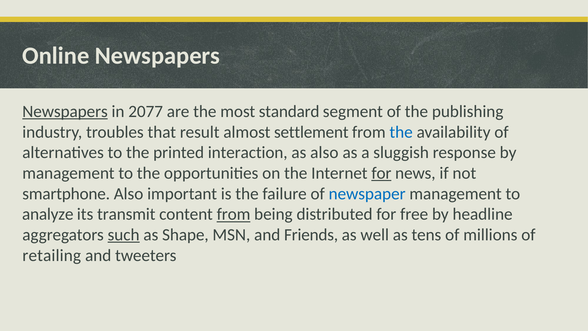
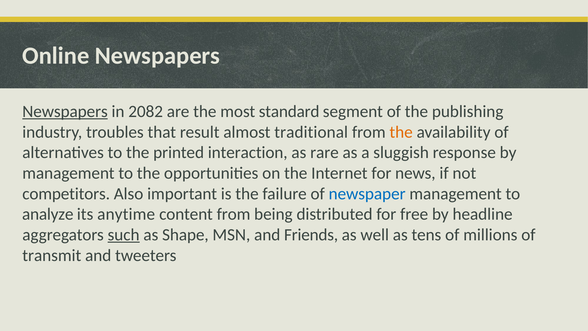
2077: 2077 -> 2082
settlement: settlement -> traditional
the at (401, 132) colour: blue -> orange
as also: also -> rare
for at (381, 173) underline: present -> none
smartphone: smartphone -> competitors
transmit: transmit -> anytime
from at (234, 214) underline: present -> none
retailing: retailing -> transmit
